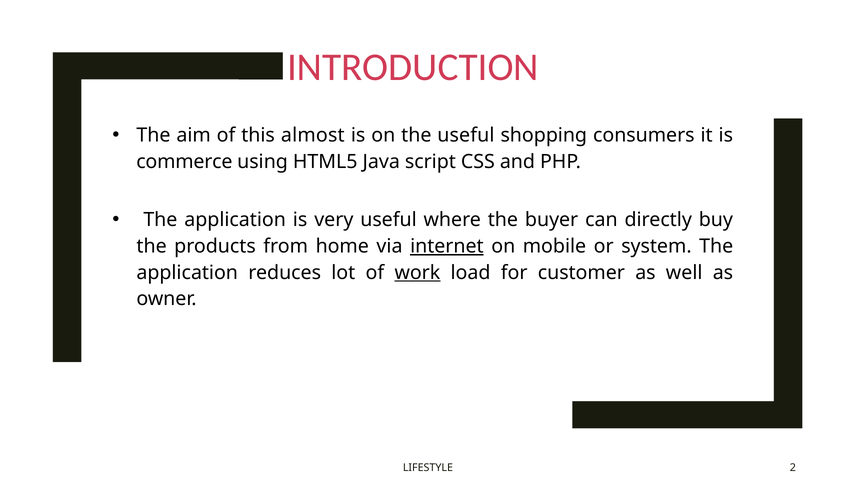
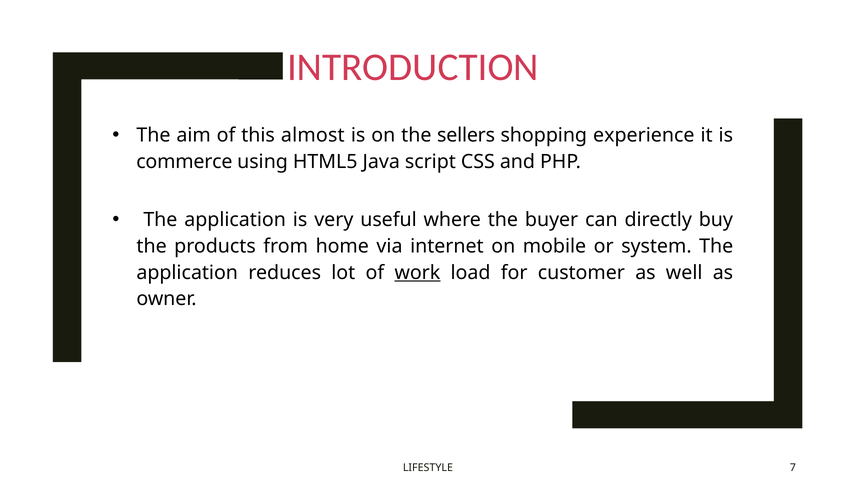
the useful: useful -> sellers
consumers: consumers -> experience
internet underline: present -> none
2: 2 -> 7
